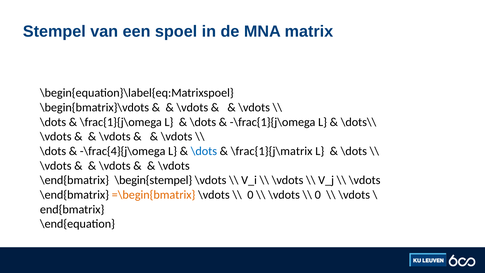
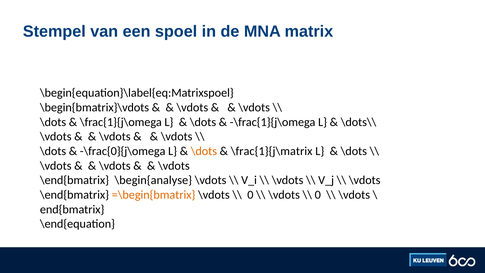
-\frac{4}{j\omega: -\frac{4}{j\omega -> -\frac{0}{j\omega
\dots at (204, 151) colour: blue -> orange
\begin{stempel: \begin{stempel -> \begin{analyse
